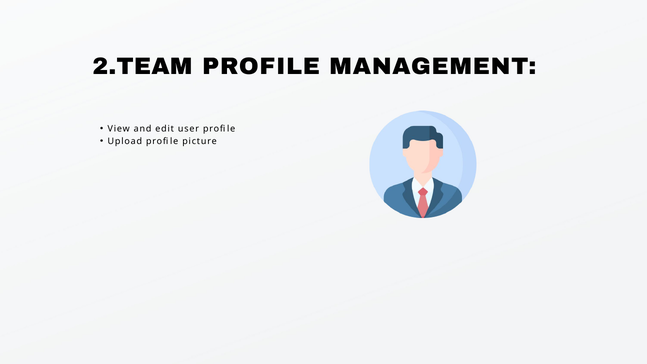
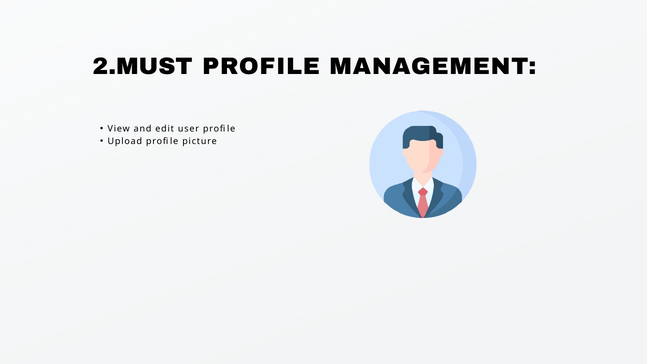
2.TEAM: 2.TEAM -> 2.MUST
